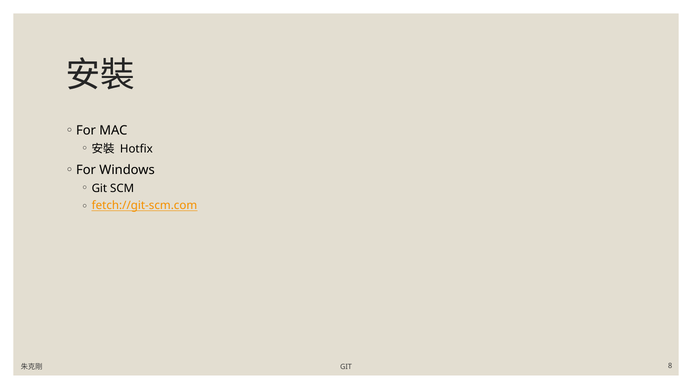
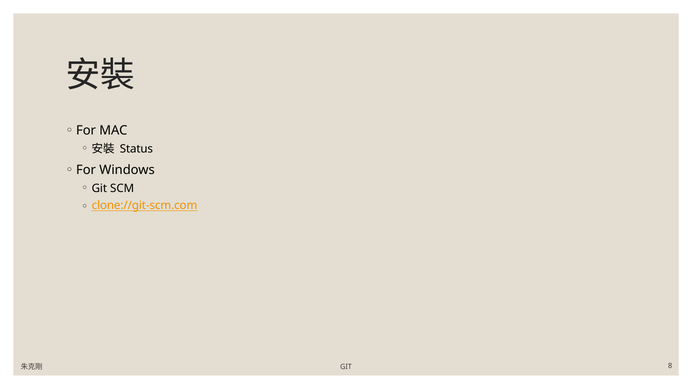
Hotfix: Hotfix -> Status
fetch://git-scm.com: fetch://git-scm.com -> clone://git-scm.com
